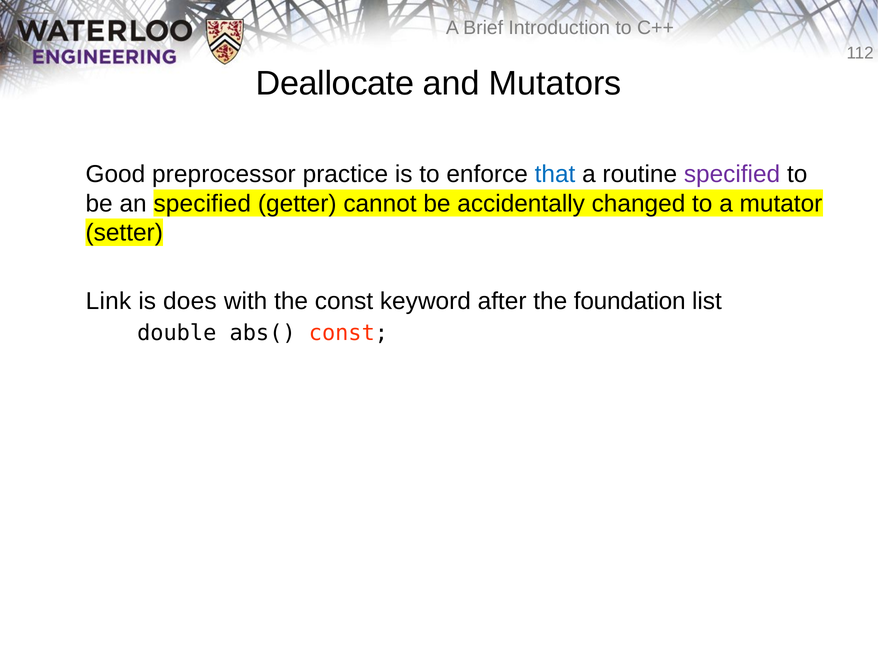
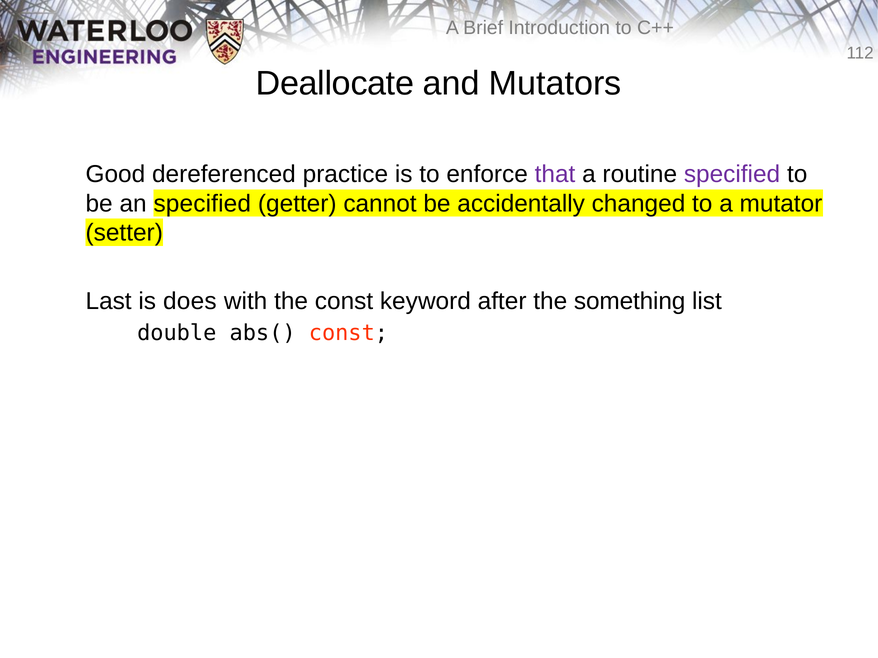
preprocessor: preprocessor -> dereferenced
that colour: blue -> purple
Link: Link -> Last
foundation: foundation -> something
